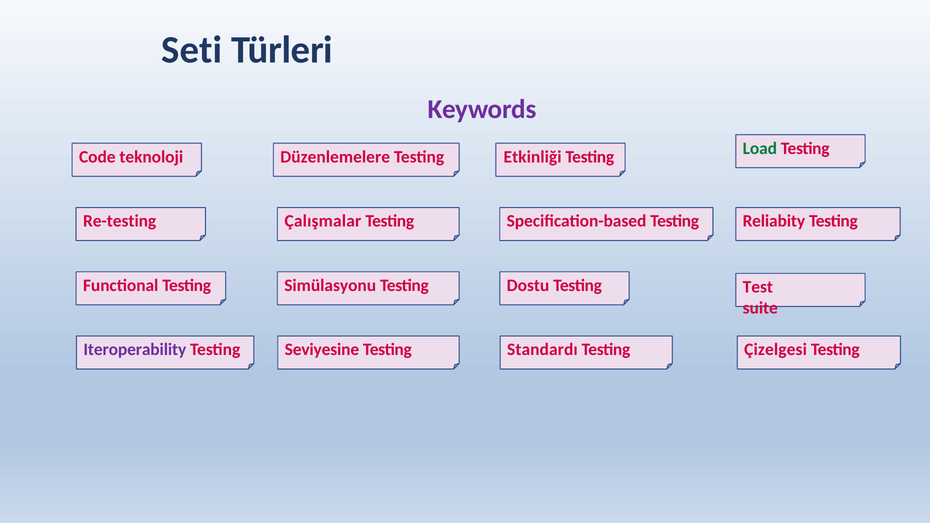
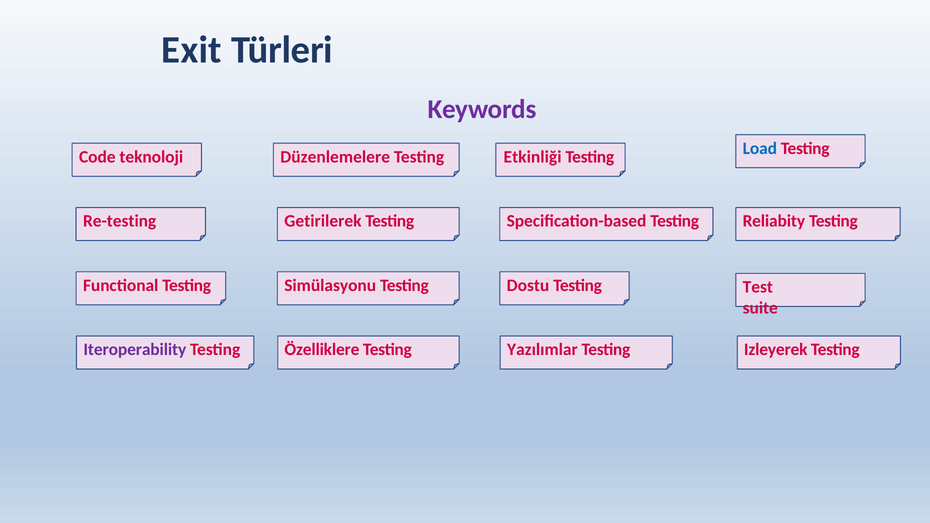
Seti: Seti -> Exit
Load colour: green -> blue
Çalışmalar: Çalışmalar -> Getirilerek
Seviyesine: Seviyesine -> Özelliklere
Standardı: Standardı -> Yazılımlar
Çizelgesi: Çizelgesi -> Izleyerek
